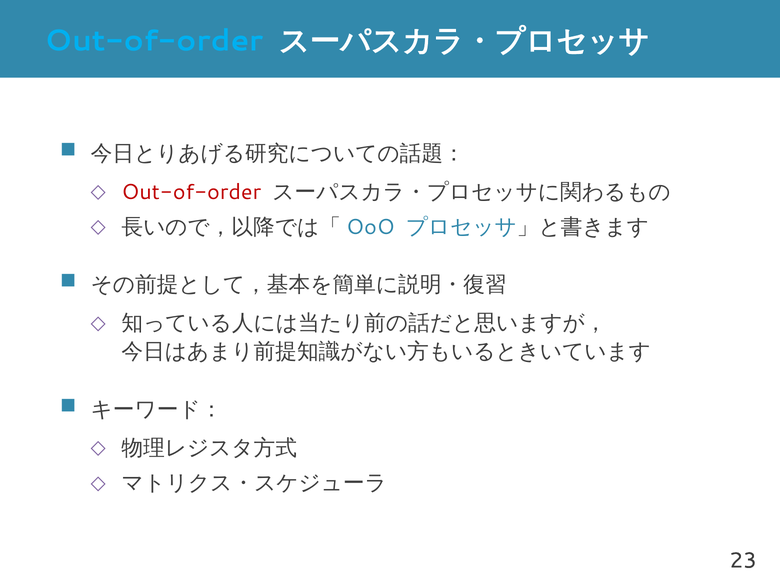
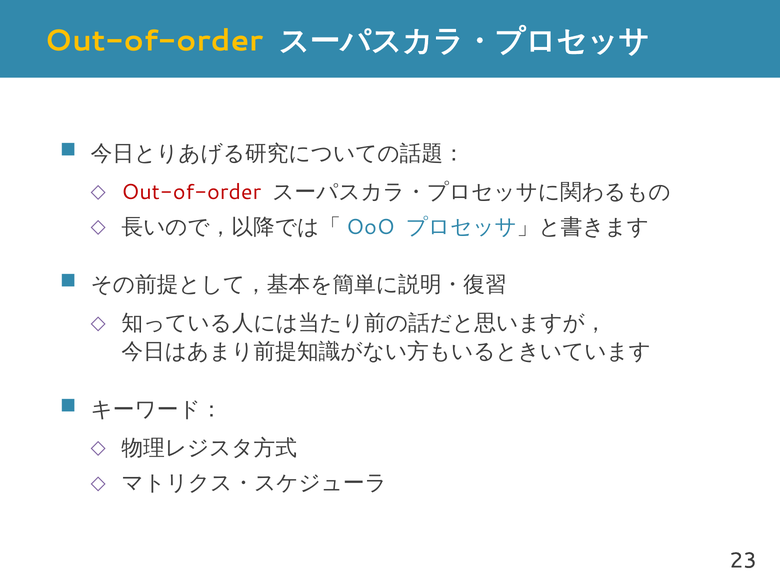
Out-of-order at (154, 41) colour: light blue -> yellow
